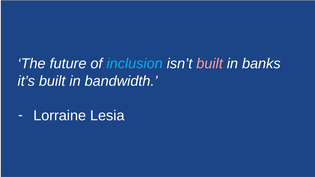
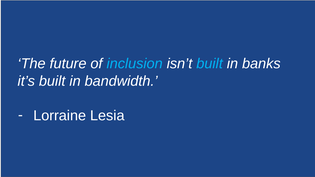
built at (210, 64) colour: pink -> light blue
